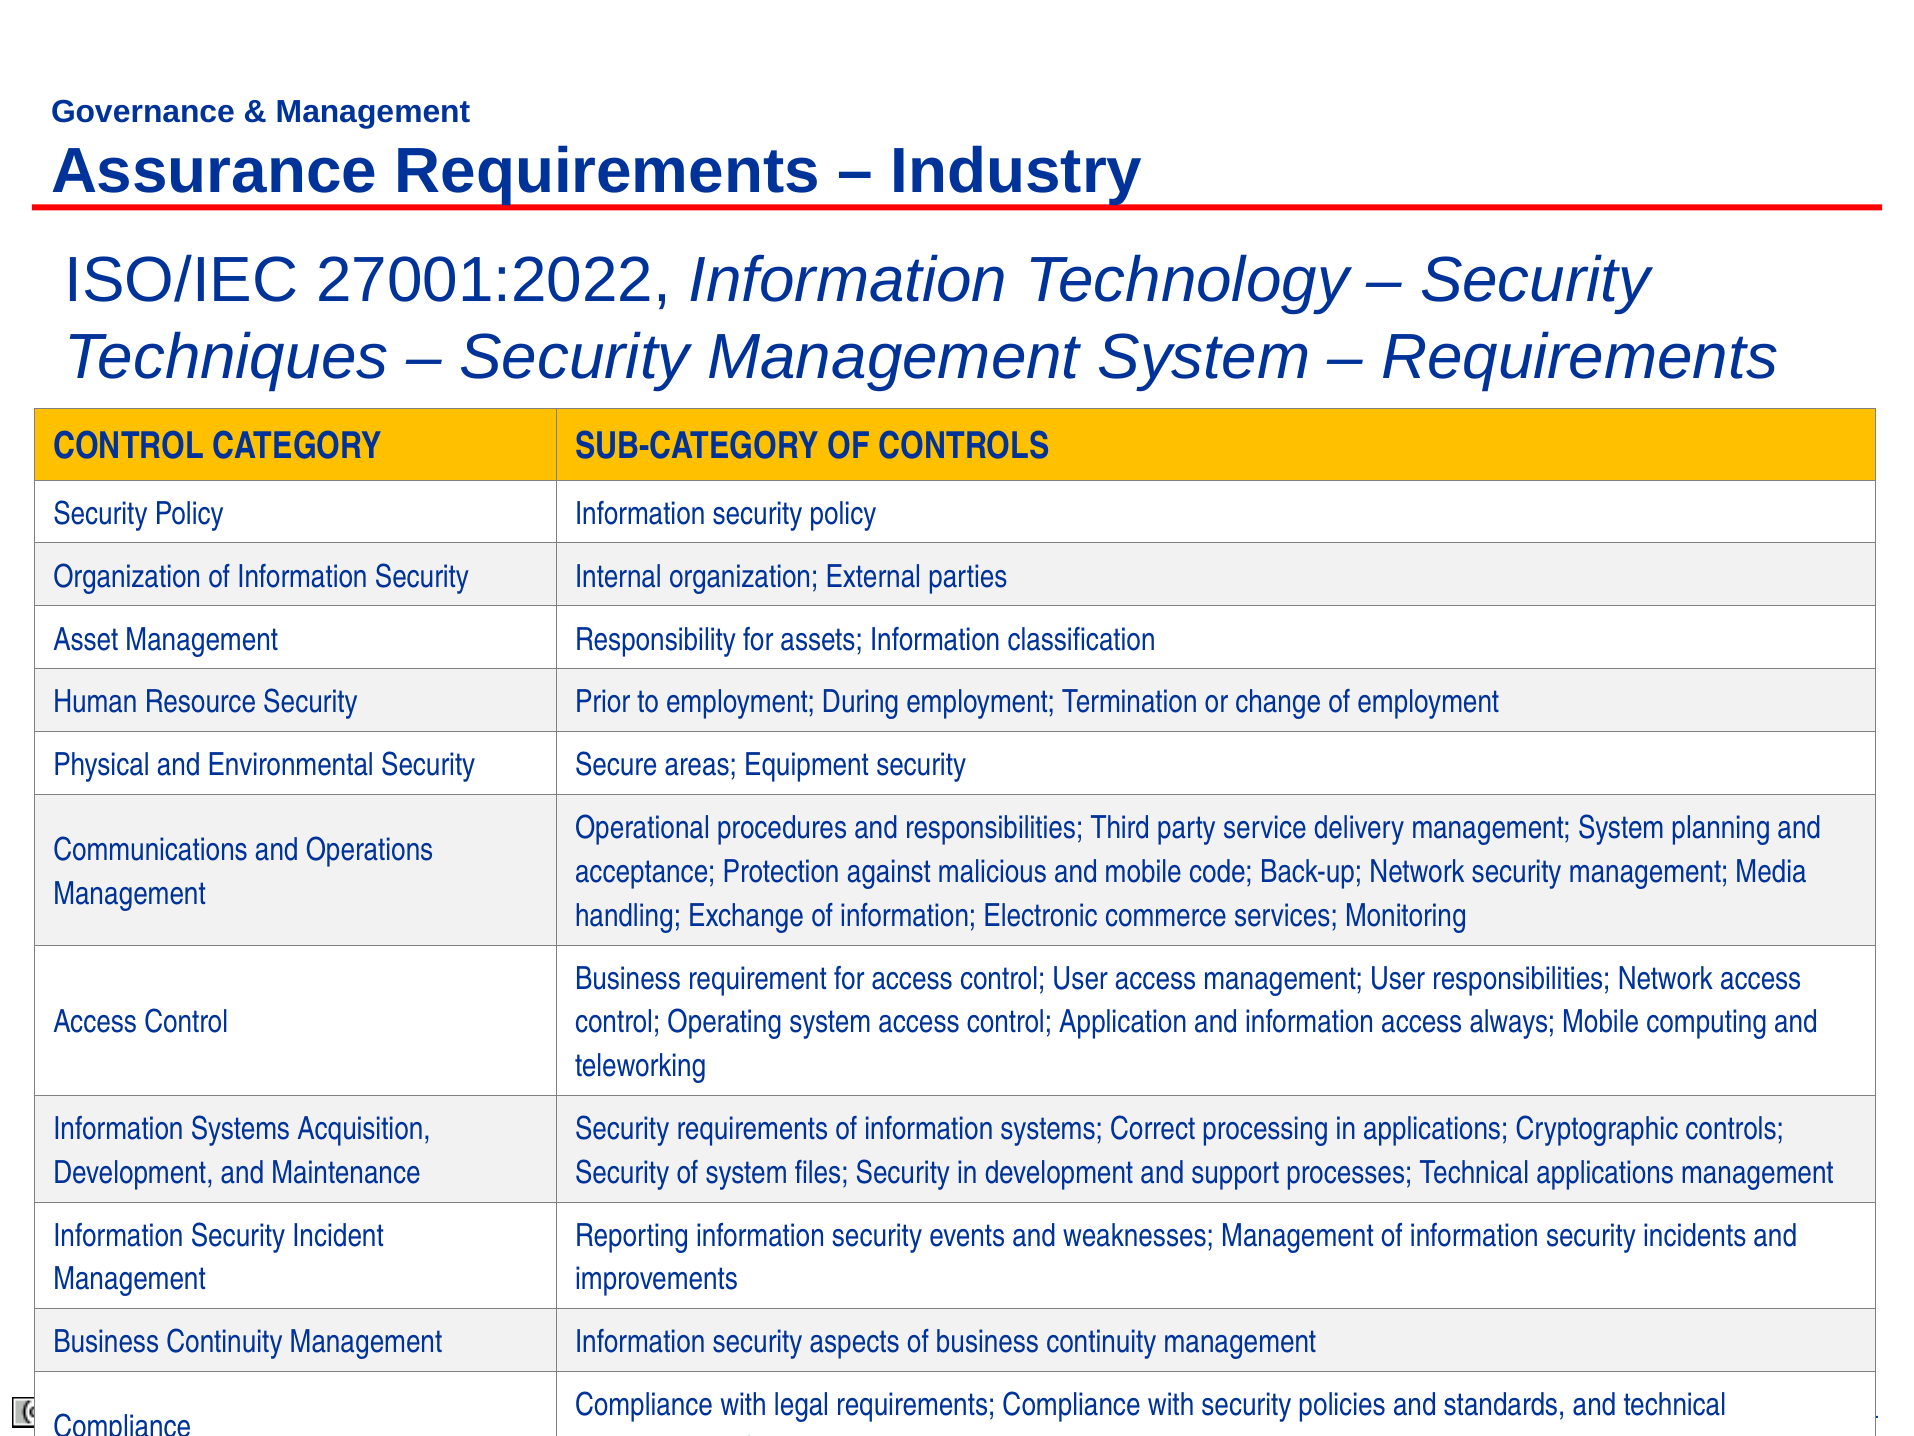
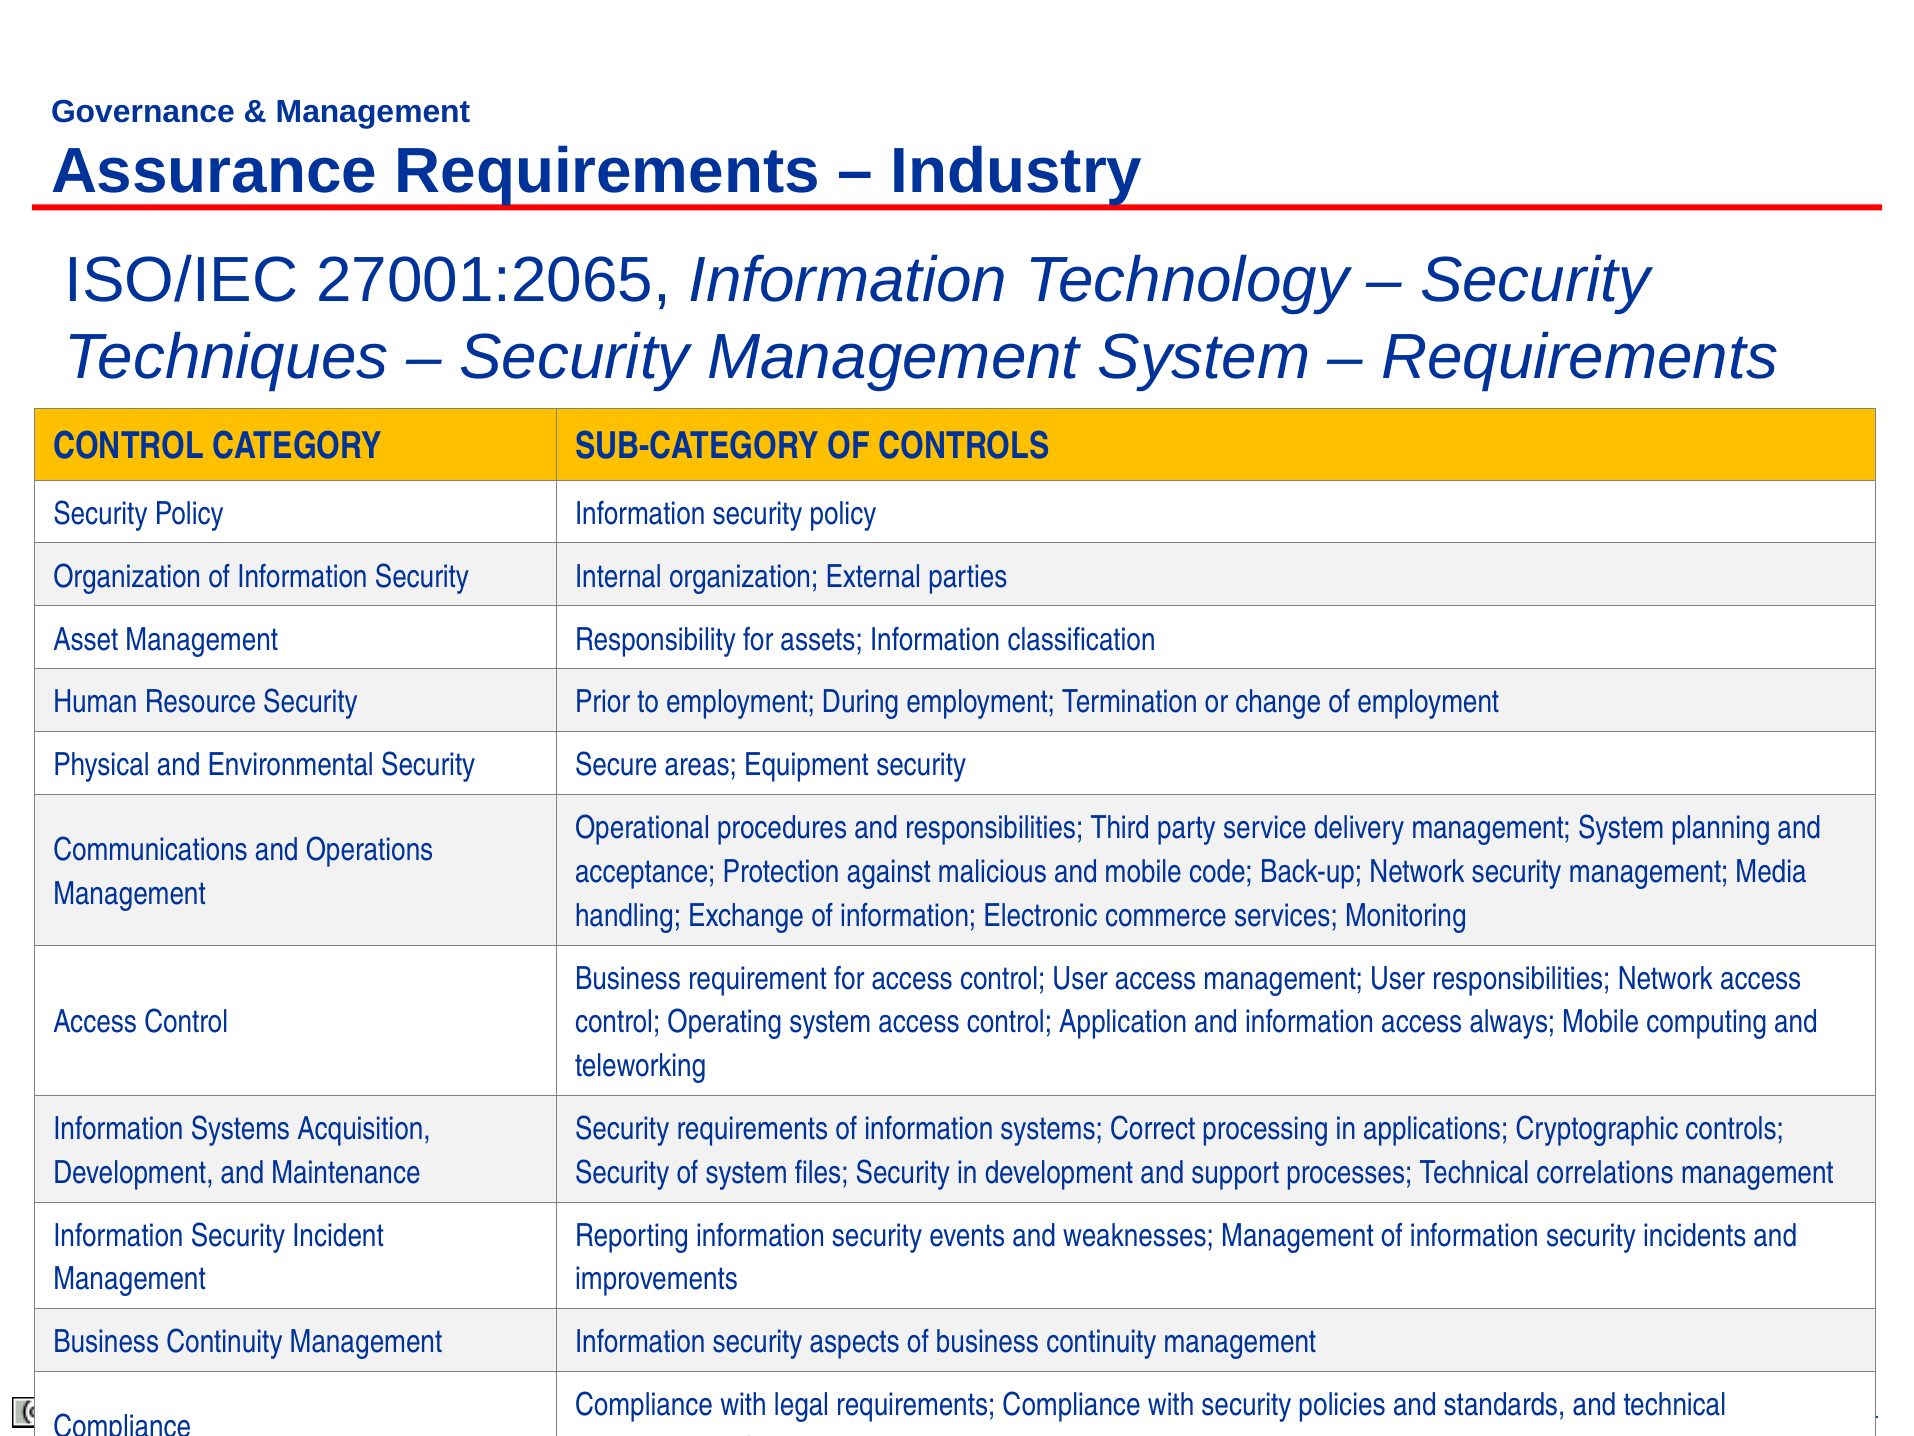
27001:2022: 27001:2022 -> 27001:2065
Technical applications: applications -> correlations
